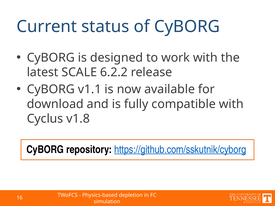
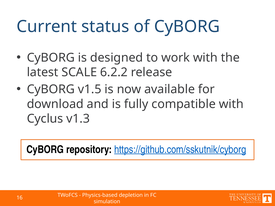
v1.1: v1.1 -> v1.5
v1.8: v1.8 -> v1.3
